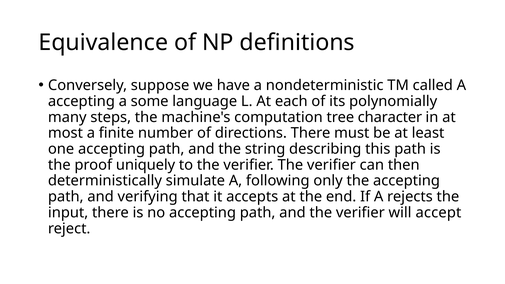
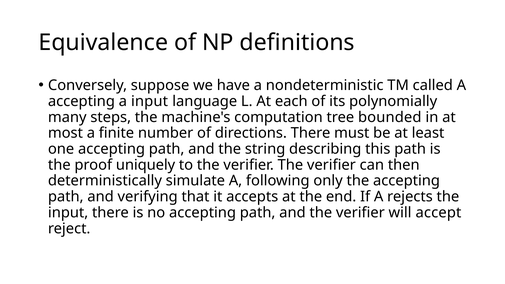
a some: some -> input
character: character -> bounded
